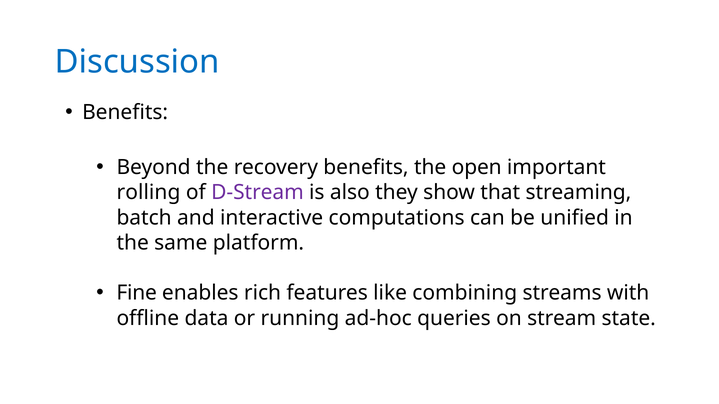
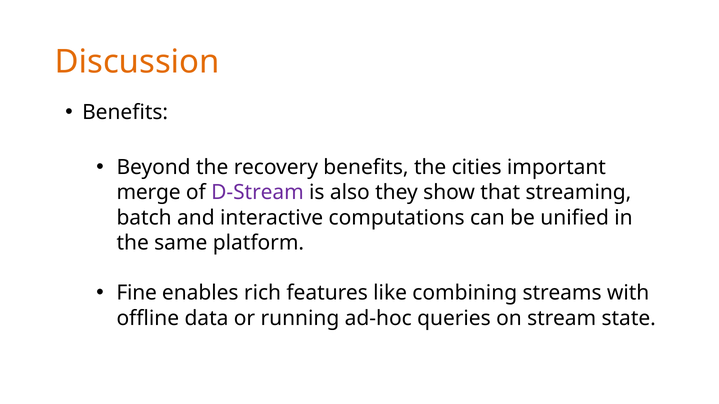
Discussion colour: blue -> orange
open: open -> cities
rolling: rolling -> merge
